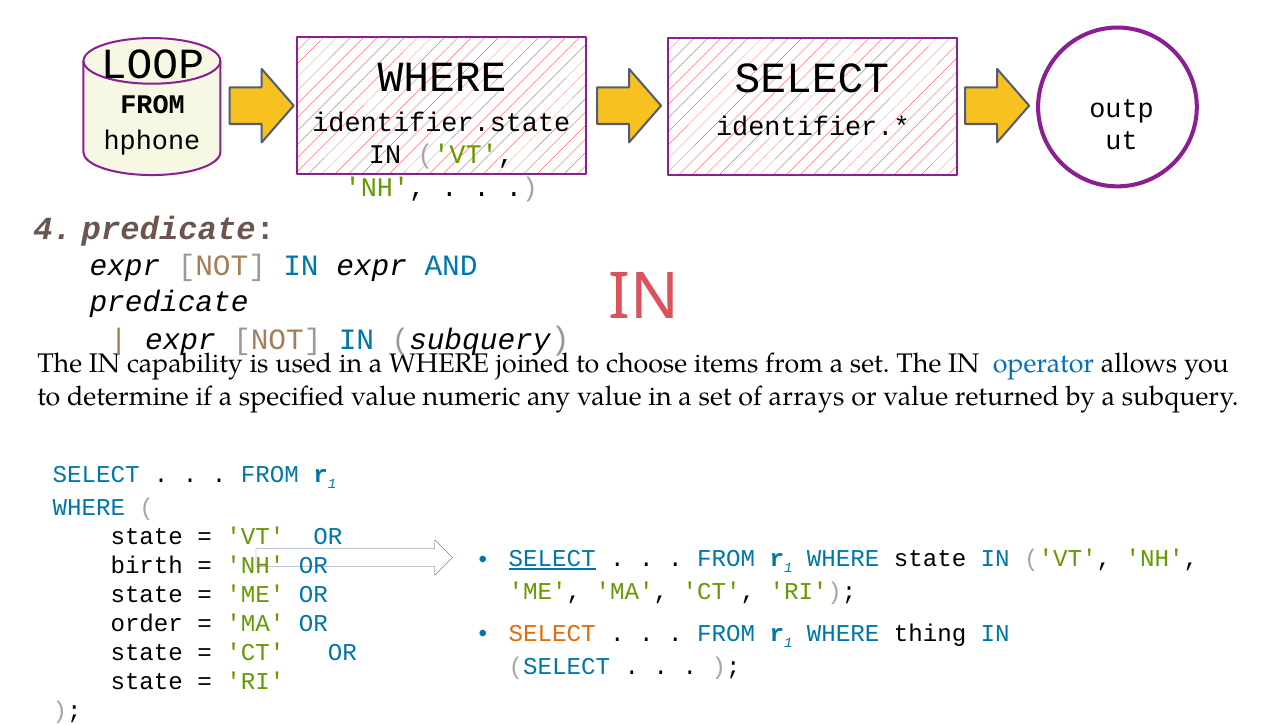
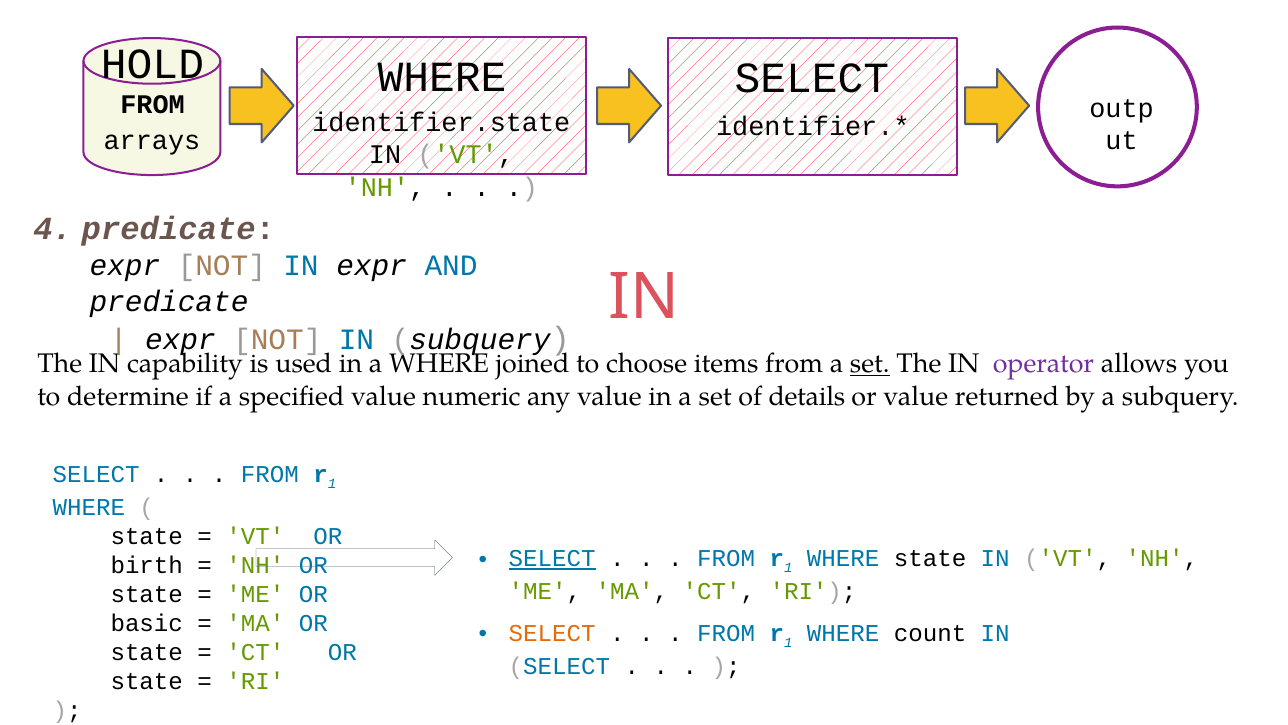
LOOP: LOOP -> HOLD
hphone: hphone -> arrays
set at (870, 364) underline: none -> present
operator colour: blue -> purple
arrays: arrays -> details
order: order -> basic
thing: thing -> count
